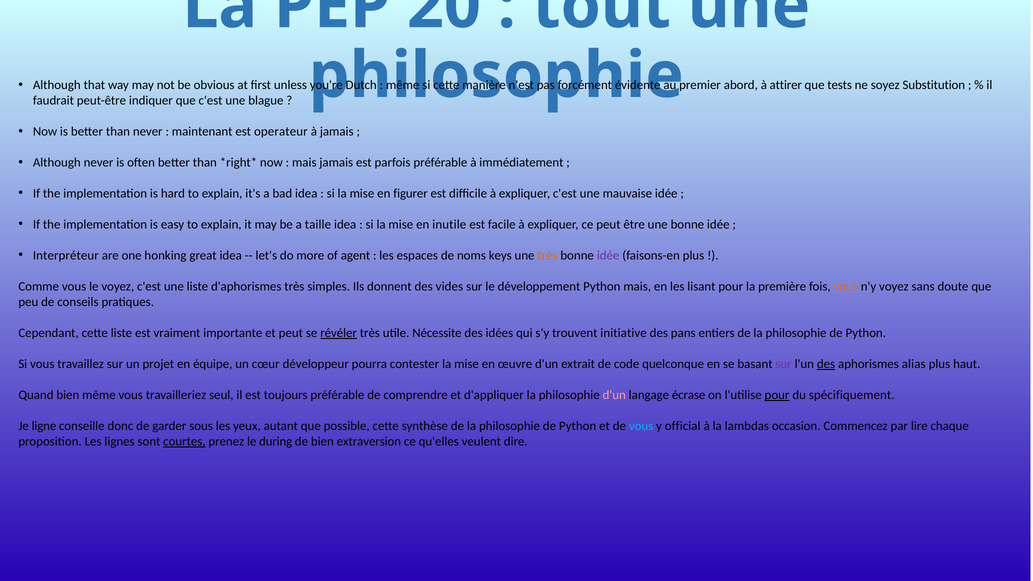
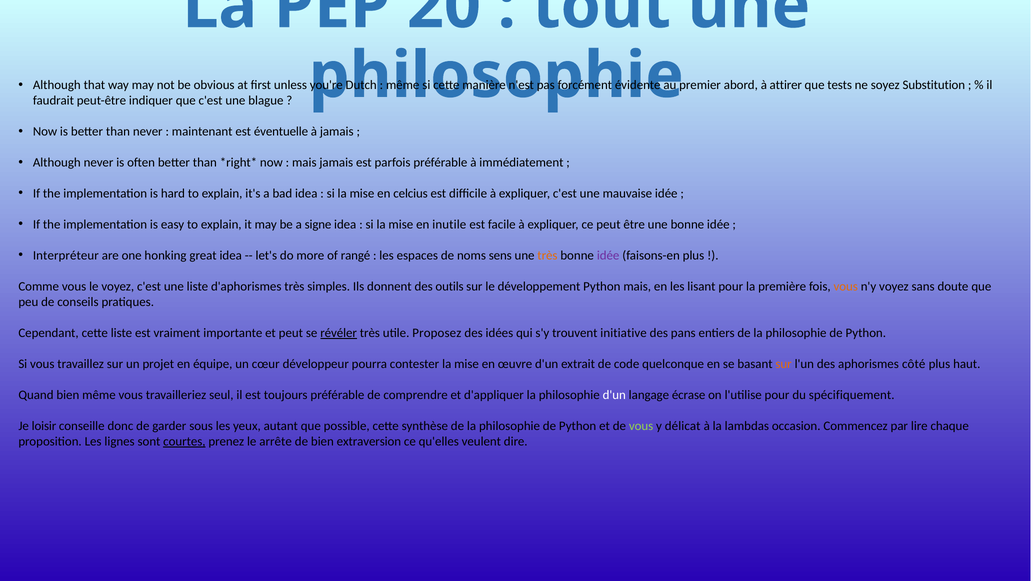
operateur: operateur -> éventuelle
figurer: figurer -> celcius
taille: taille -> signe
agent: agent -> rangé
keys: keys -> sens
vides: vides -> outils
Nécessite: Nécessite -> Proposez
sur at (784, 364) colour: purple -> orange
des at (826, 364) underline: present -> none
alias: alias -> côté
d'un at (614, 395) colour: pink -> white
pour at (777, 395) underline: present -> none
ligne: ligne -> loisir
vous at (641, 426) colour: light blue -> light green
official: official -> délicat
during: during -> arrête
